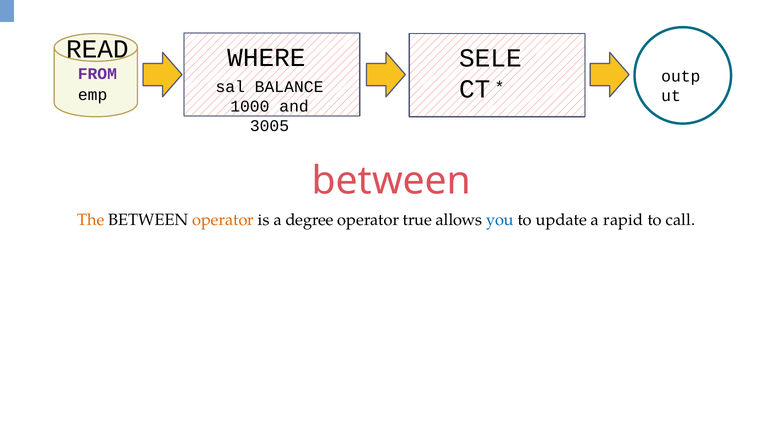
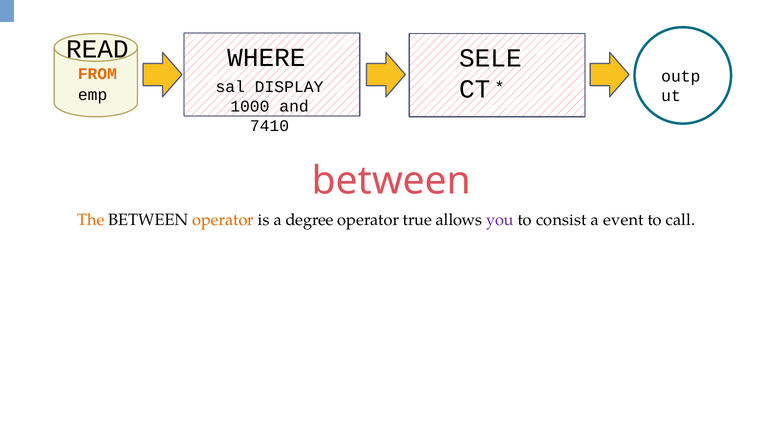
FROM colour: purple -> orange
BALANCE: BALANCE -> DISPLAY
3005: 3005 -> 7410
you colour: blue -> purple
update: update -> consist
rapid: rapid -> event
